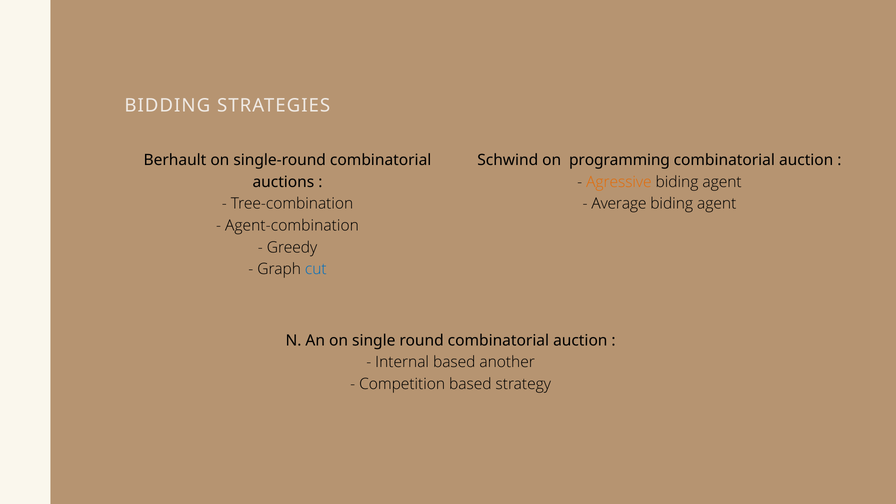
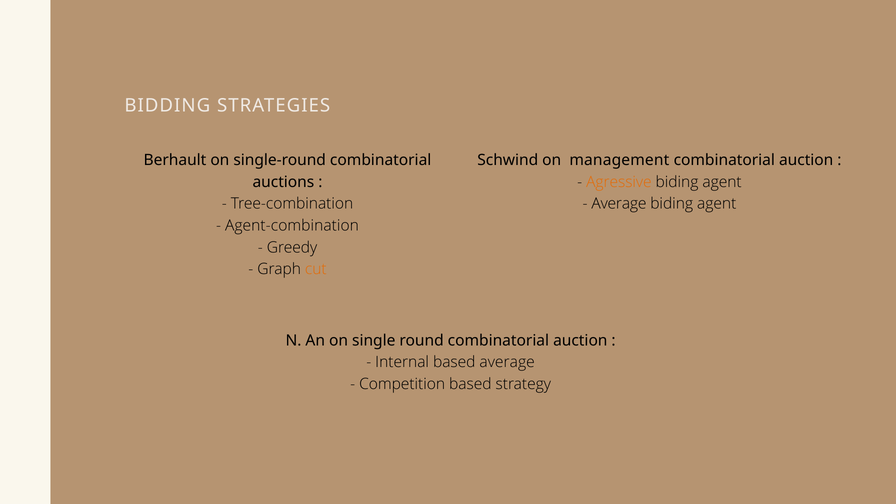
programming: programming -> management
cut colour: blue -> orange
based another: another -> average
